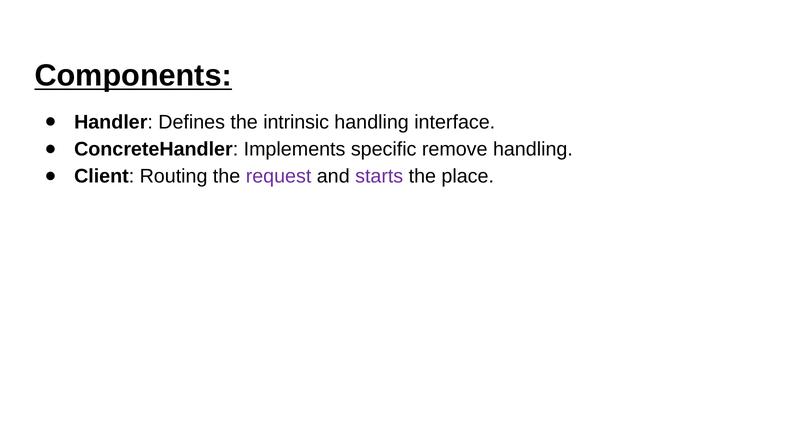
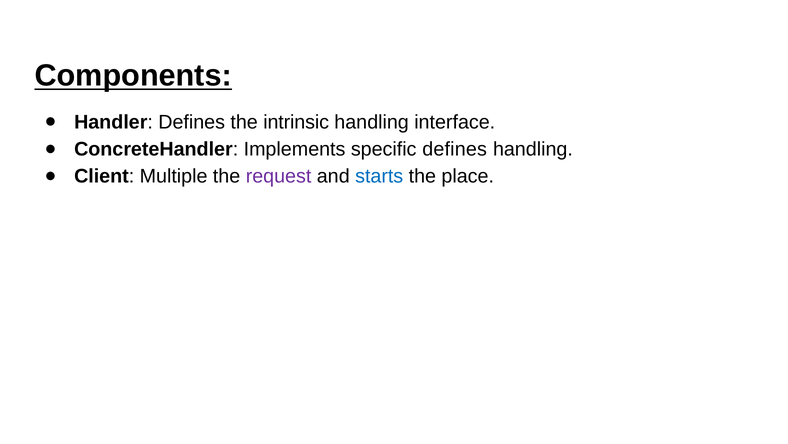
specific remove: remove -> defines
Routing: Routing -> Multiple
starts colour: purple -> blue
